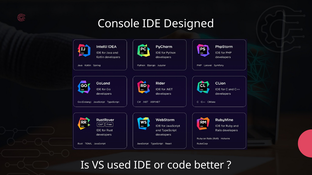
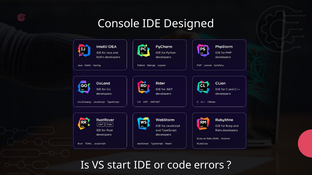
used: used -> start
better: better -> errors
